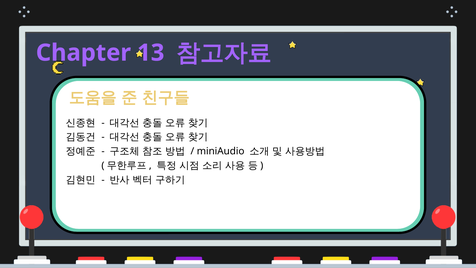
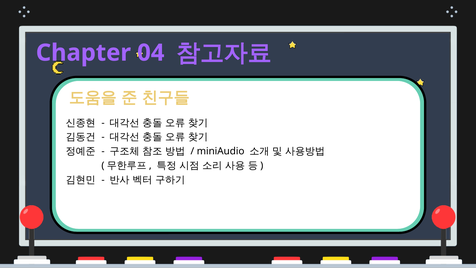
13: 13 -> 04
